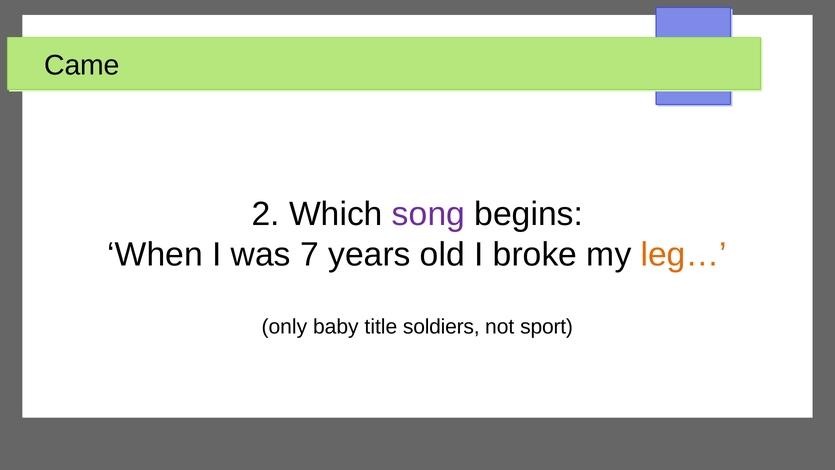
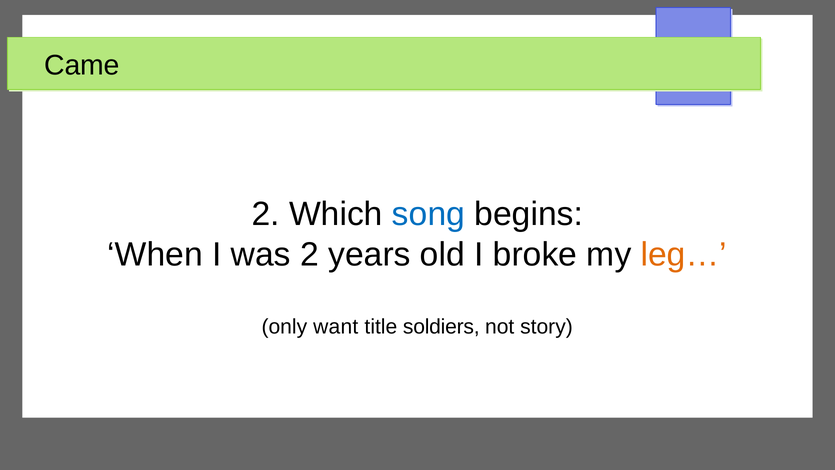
song colour: purple -> blue
was 7: 7 -> 2
baby: baby -> want
sport: sport -> story
